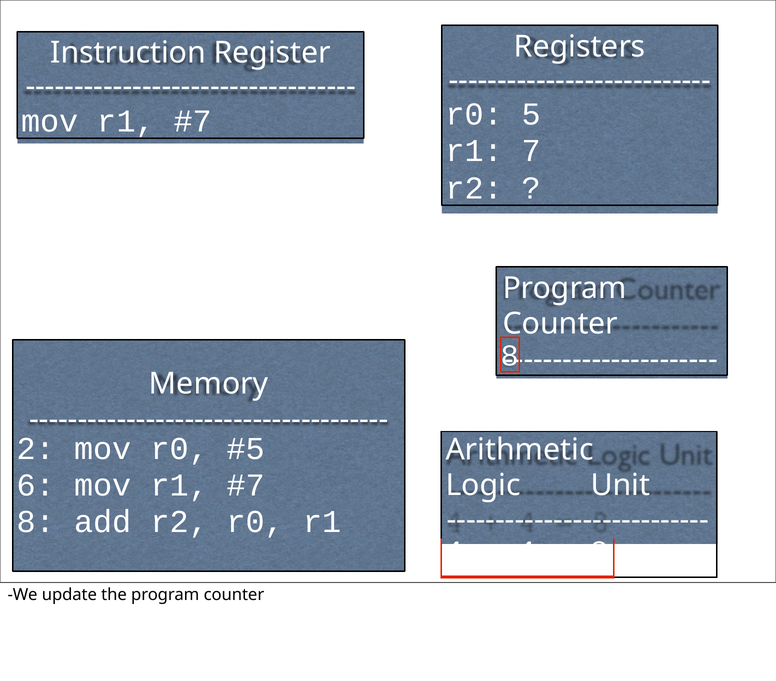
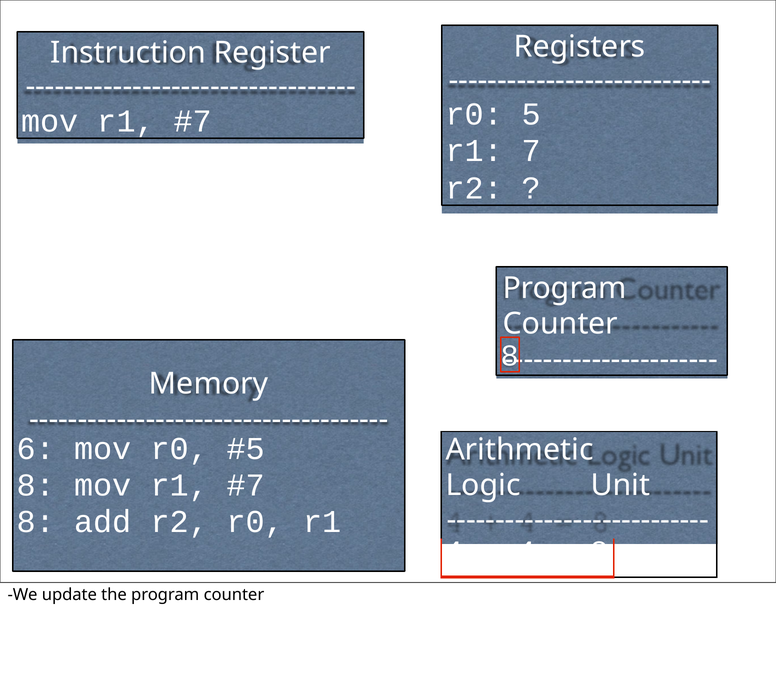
2: 2 -> 6
6 at (36, 485): 6 -> 8
